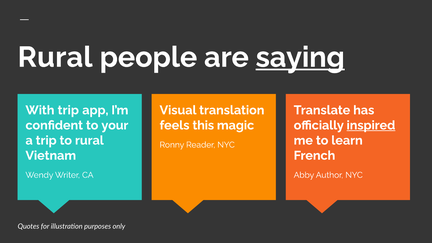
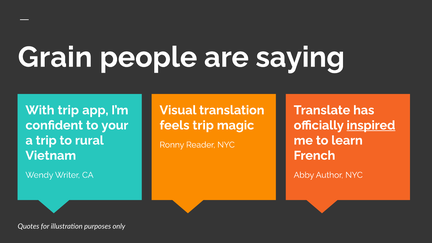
Rural at (55, 57): Rural -> Grain
saying underline: present -> none
feels this: this -> trip
